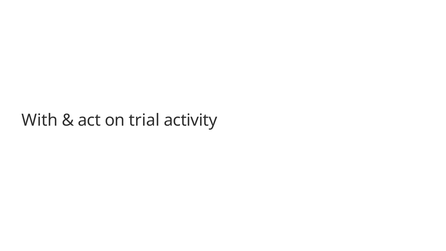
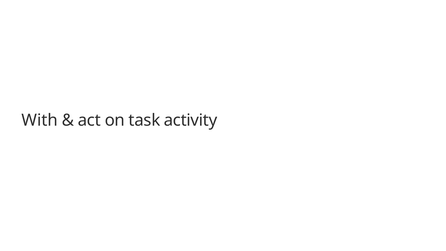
trial: trial -> task
